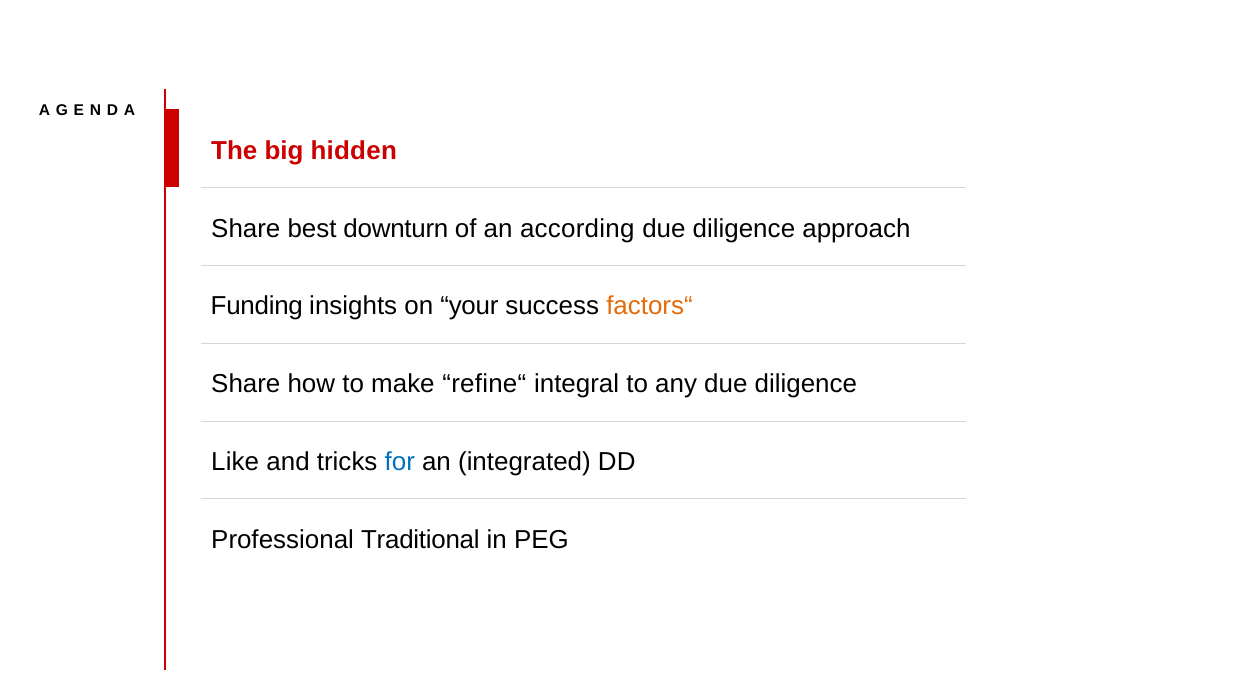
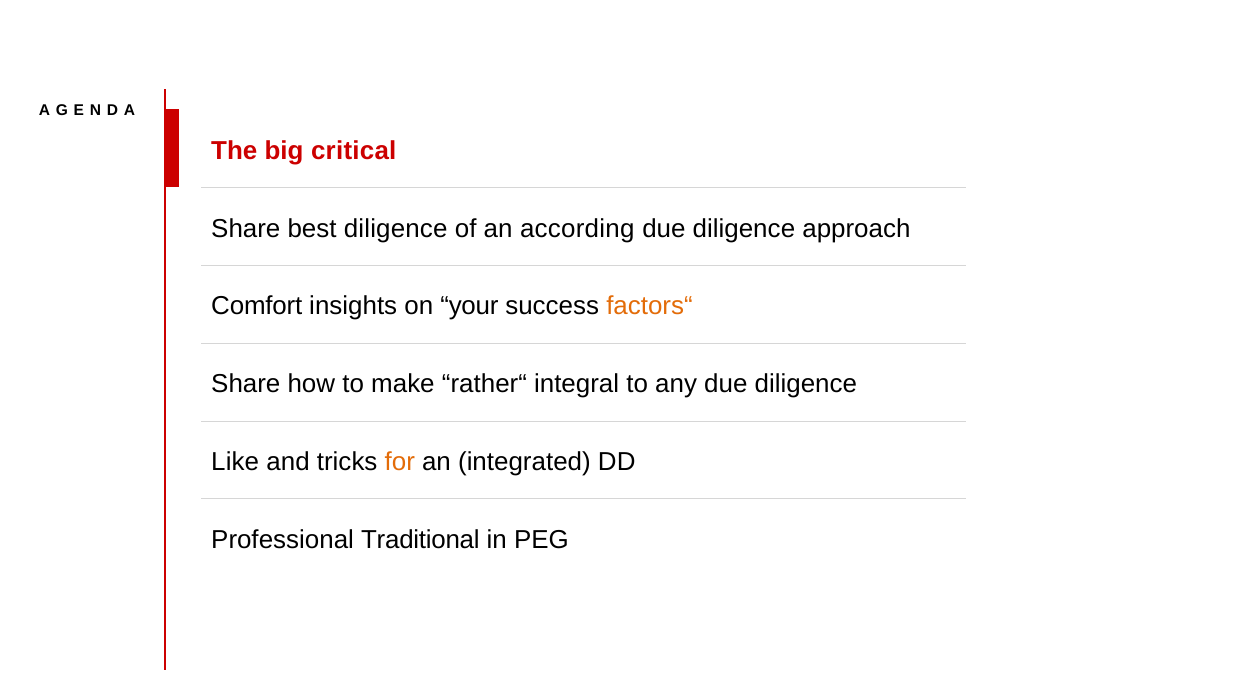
hidden: hidden -> critical
best downturn: downturn -> diligence
Funding: Funding -> Comfort
refine“: refine“ -> rather“
for colour: blue -> orange
